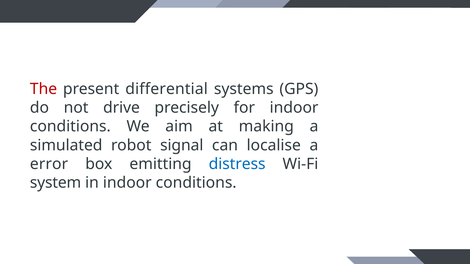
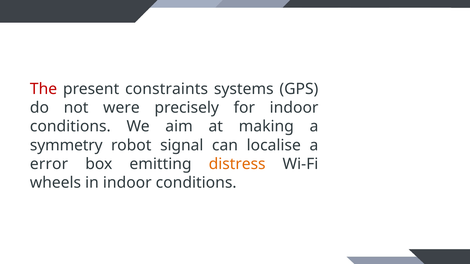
differential: differential -> constraints
drive: drive -> were
simulated: simulated -> symmetry
distress colour: blue -> orange
system: system -> wheels
